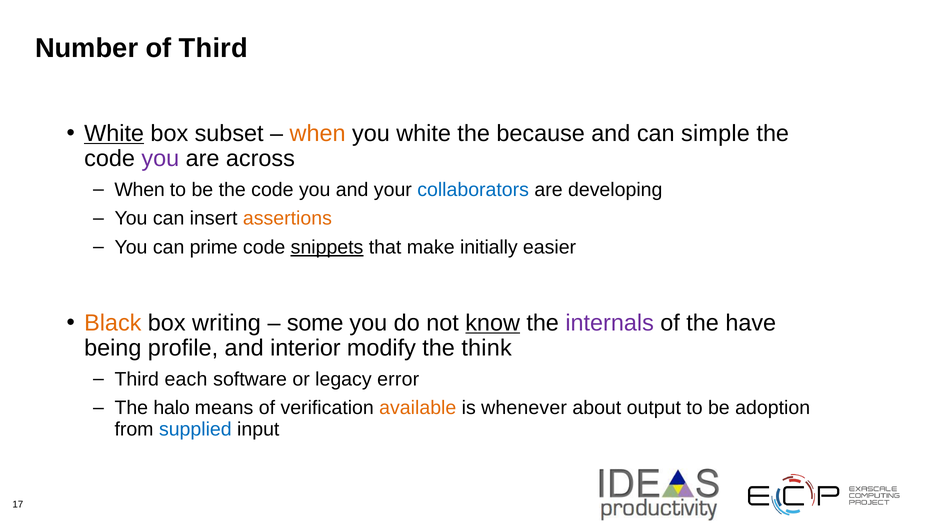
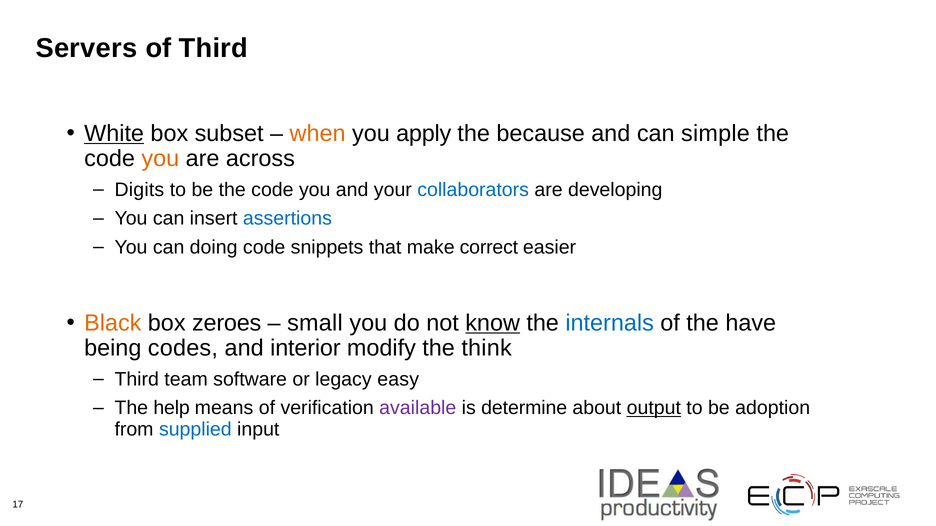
Number: Number -> Servers
you white: white -> apply
you at (160, 159) colour: purple -> orange
When at (140, 190): When -> Digits
assertions colour: orange -> blue
prime: prime -> doing
snippets underline: present -> none
initially: initially -> correct
writing: writing -> zeroes
some: some -> small
internals colour: purple -> blue
profile: profile -> codes
each: each -> team
error: error -> easy
halo: halo -> help
available colour: orange -> purple
whenever: whenever -> determine
output underline: none -> present
